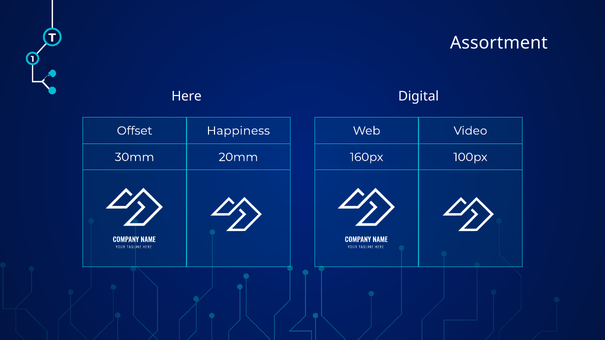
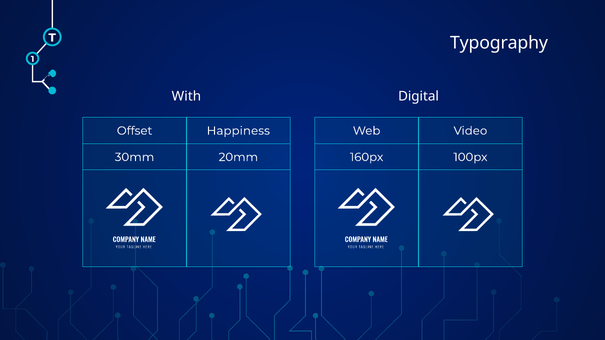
Assortment: Assortment -> Typography
Here: Here -> With
